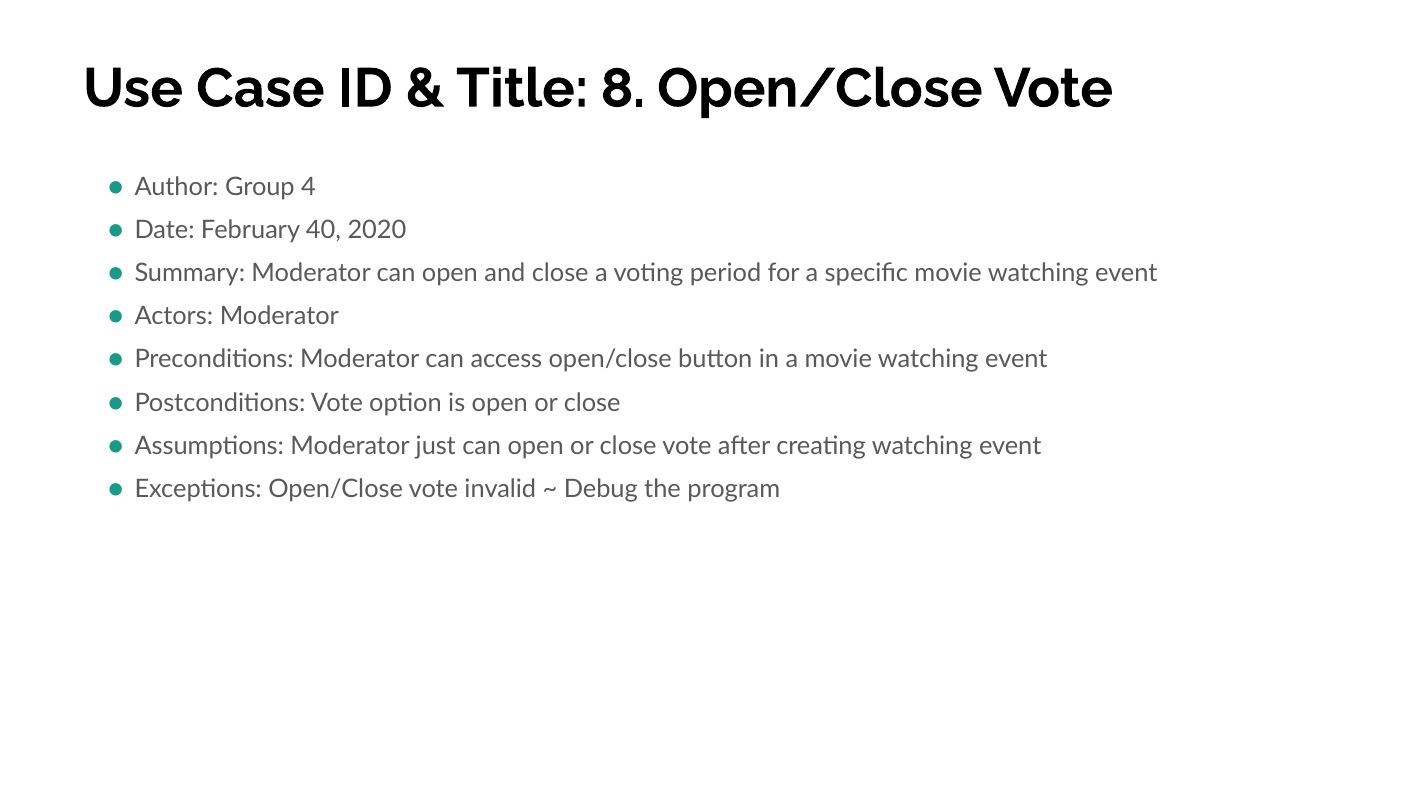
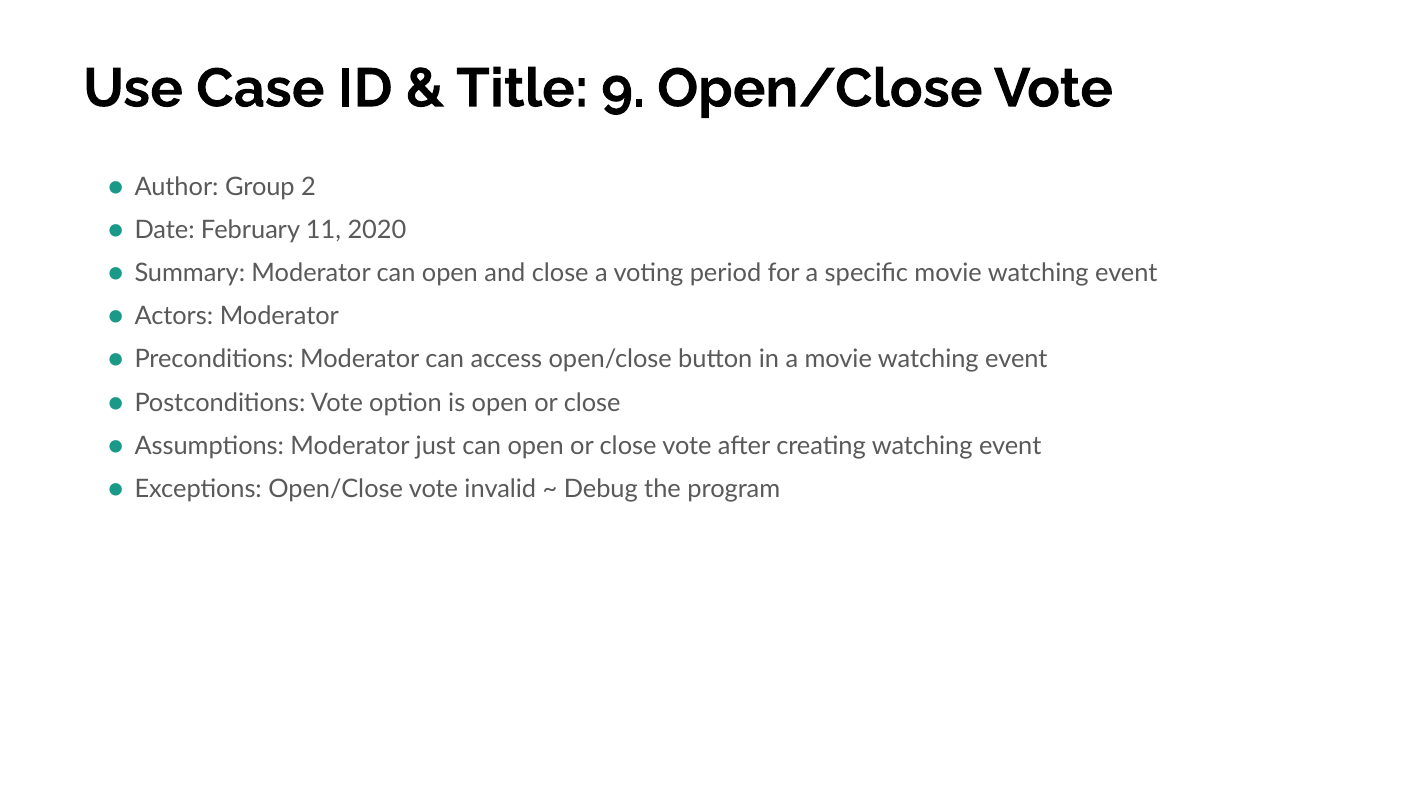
8: 8 -> 9
4: 4 -> 2
40: 40 -> 11
